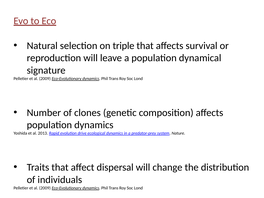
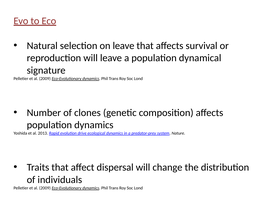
on triple: triple -> leave
